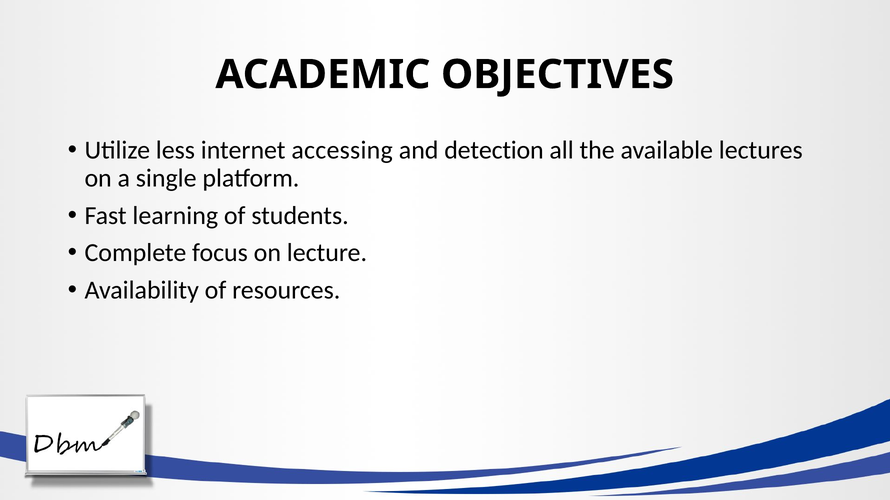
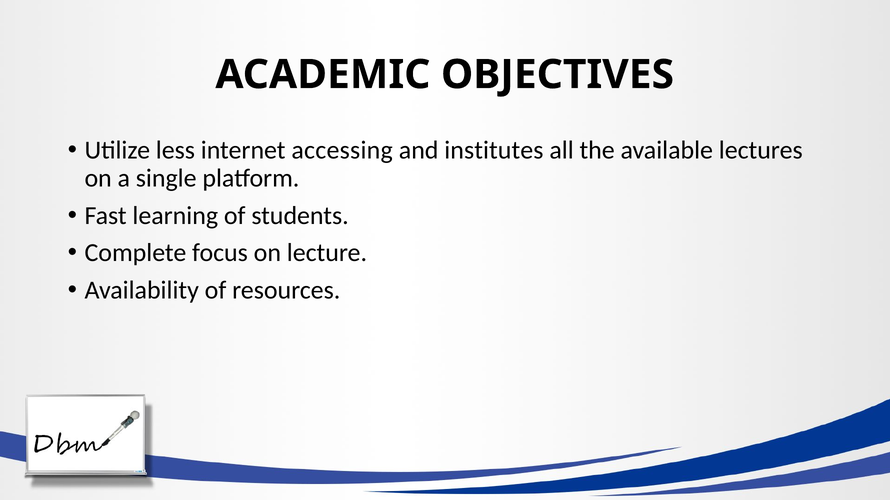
detection: detection -> institutes
